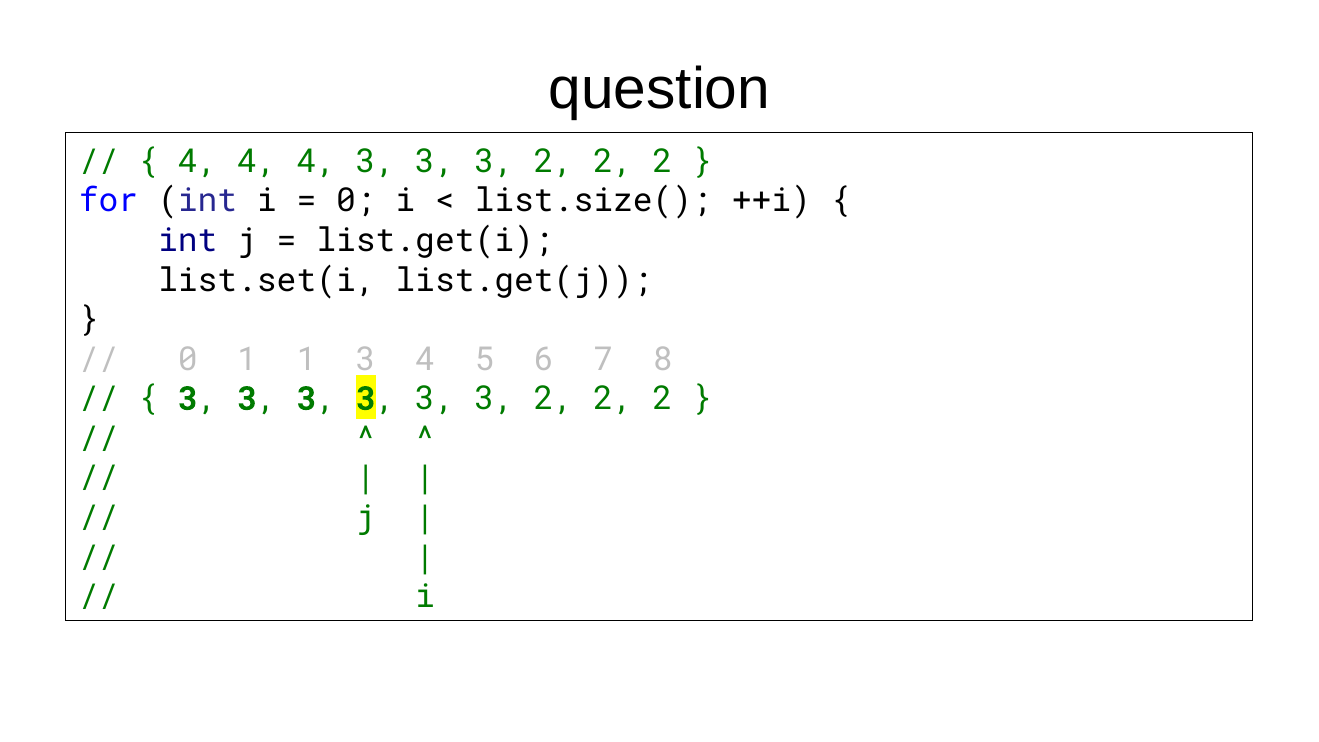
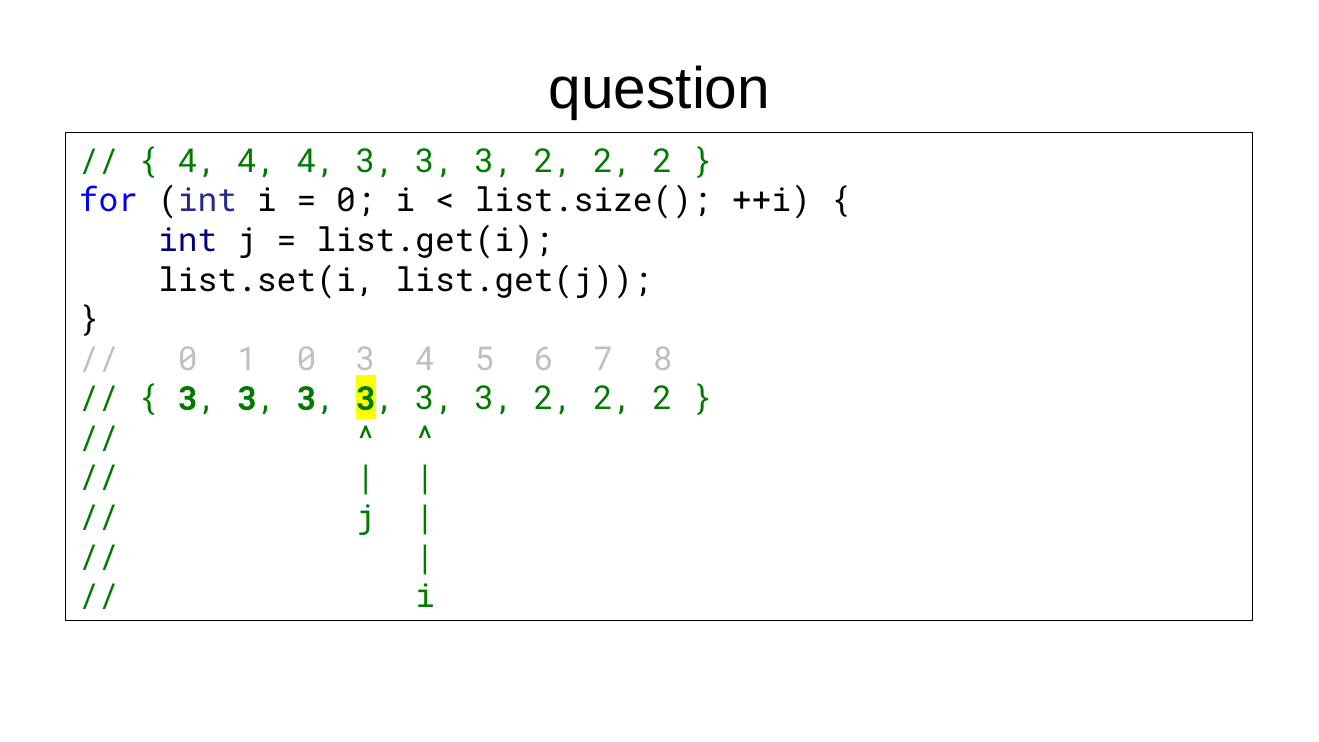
1 1: 1 -> 0
